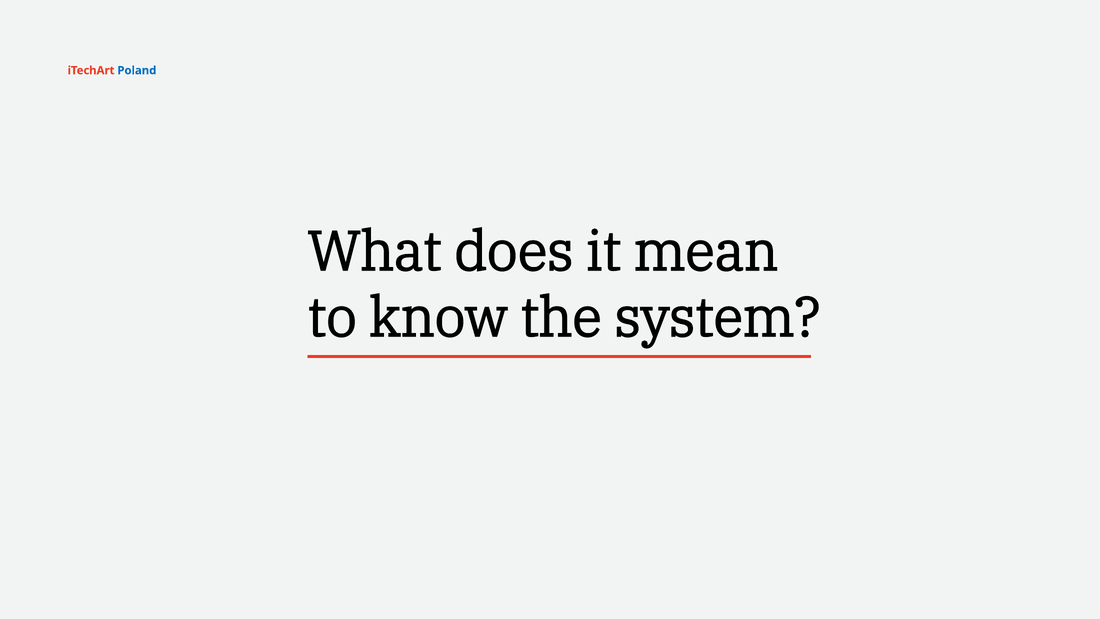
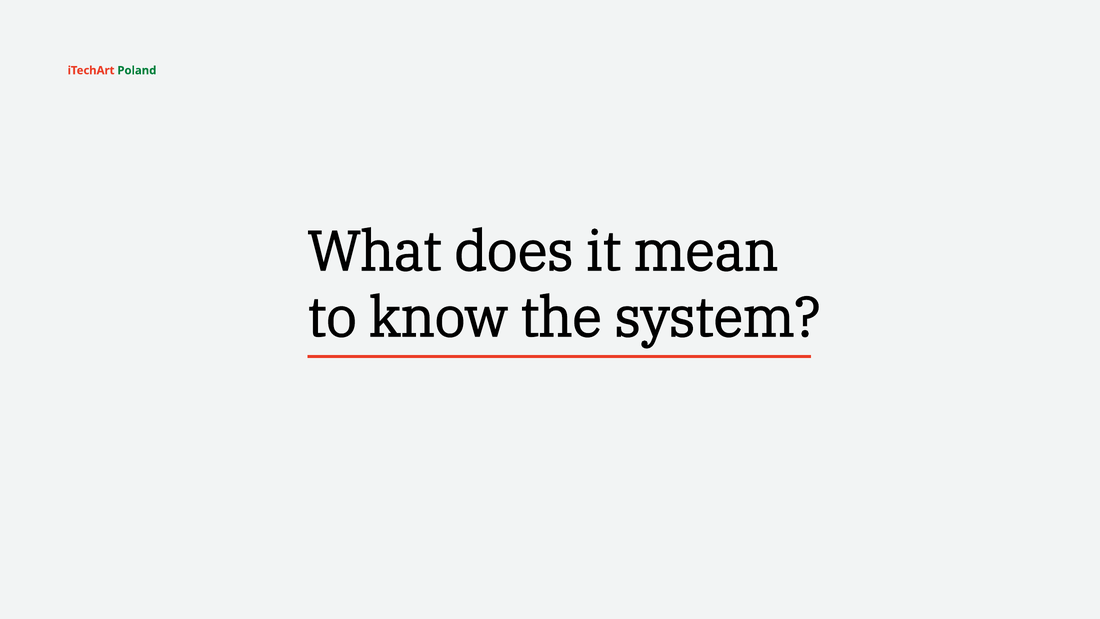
Poland colour: blue -> green
